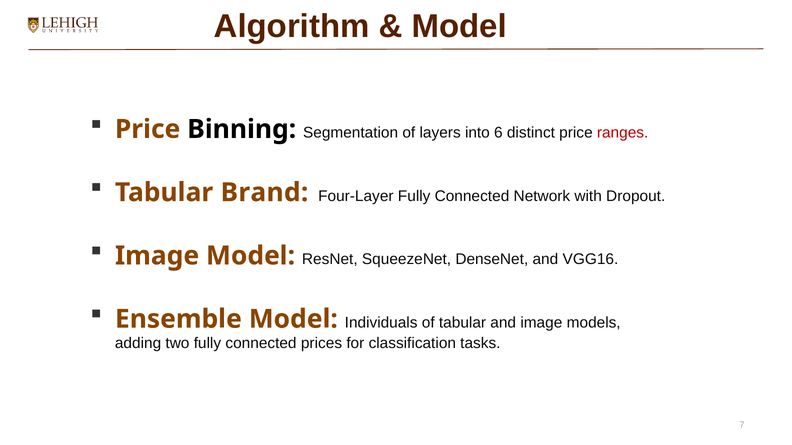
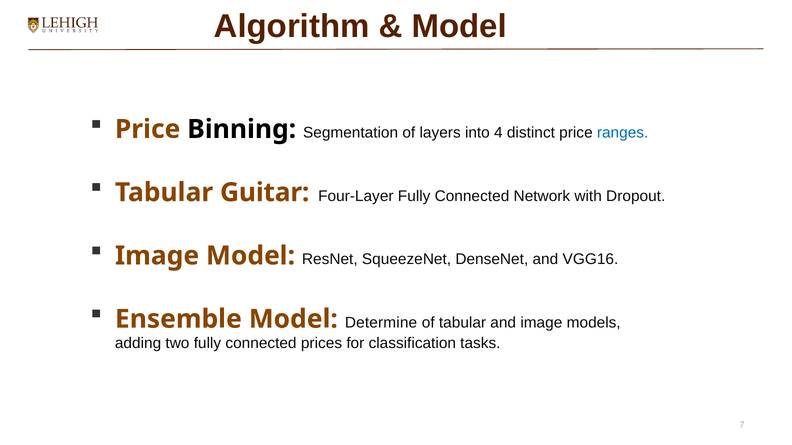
6: 6 -> 4
ranges colour: red -> blue
Brand: Brand -> Guitar
Individuals: Individuals -> Determine
